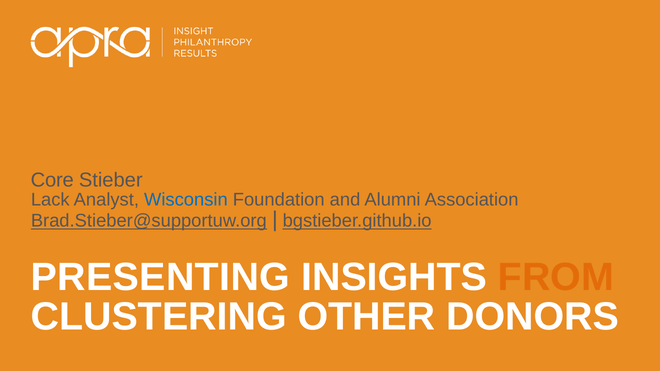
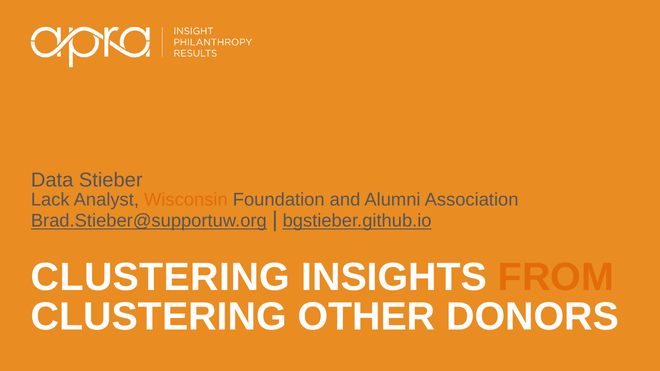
Core: Core -> Data
Wisconsin colour: blue -> orange
PRESENTING at (160, 277): PRESENTING -> CLUSTERING
